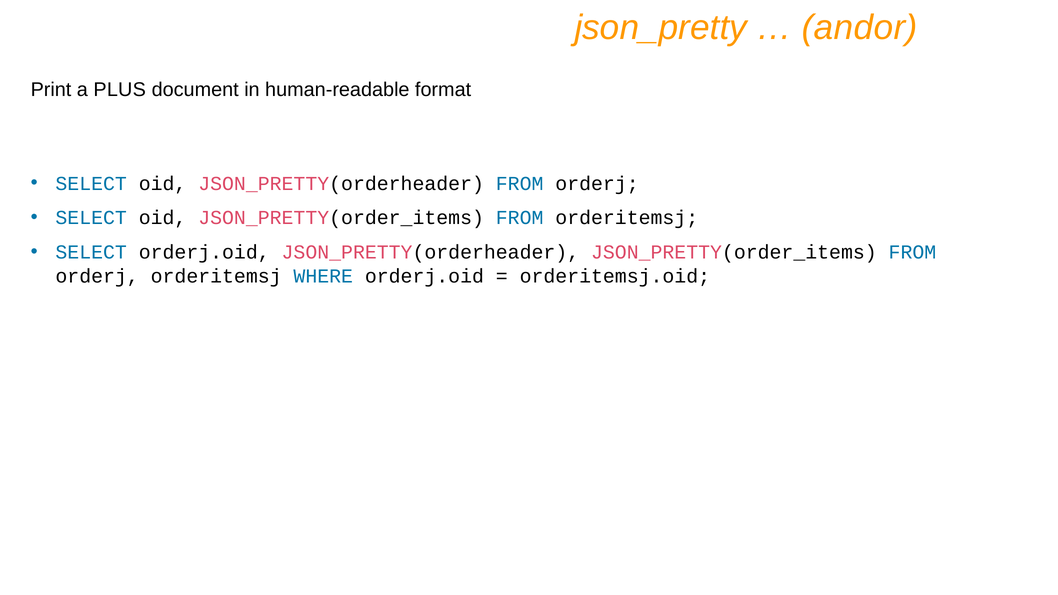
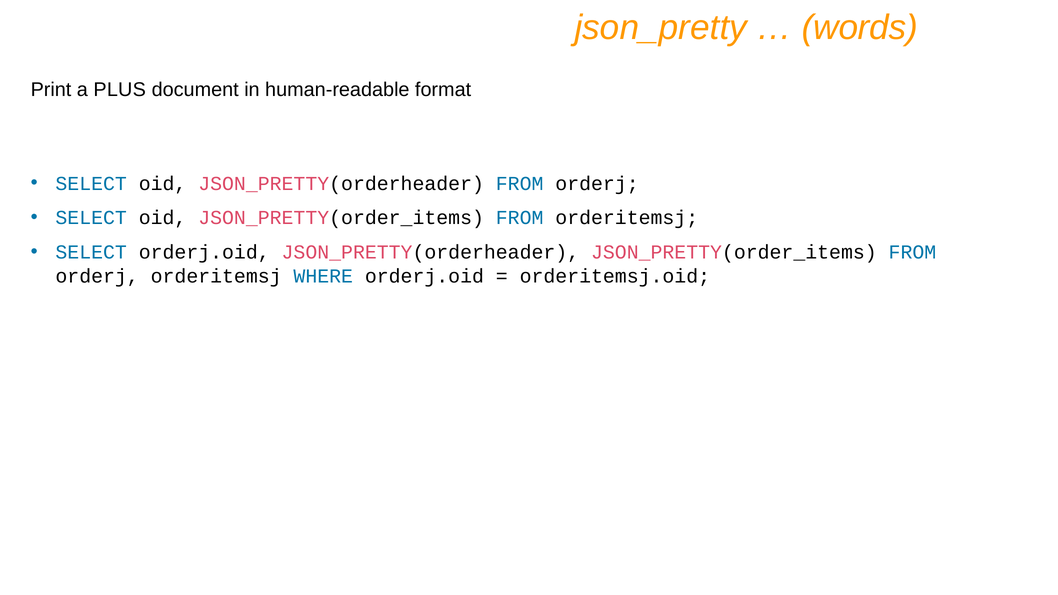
andor: andor -> words
